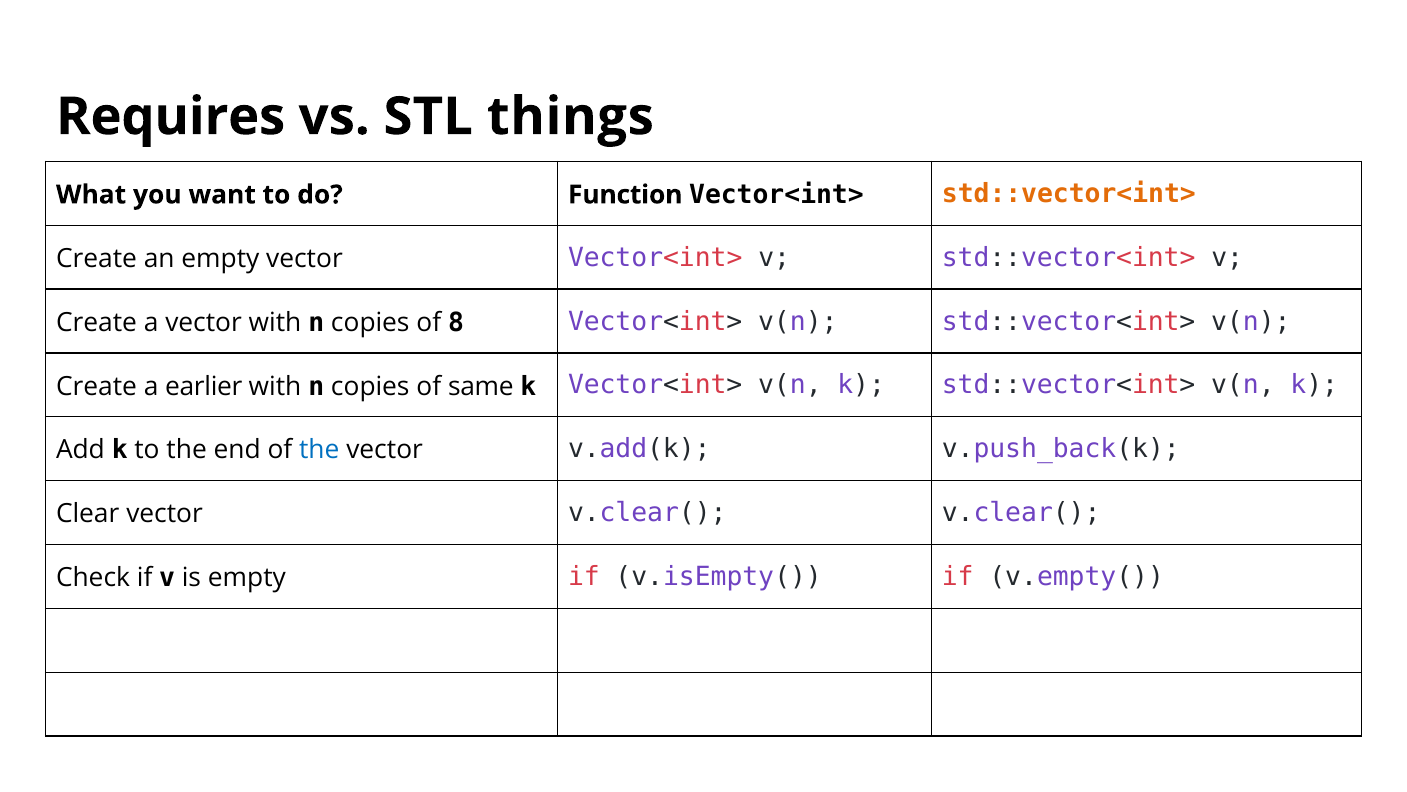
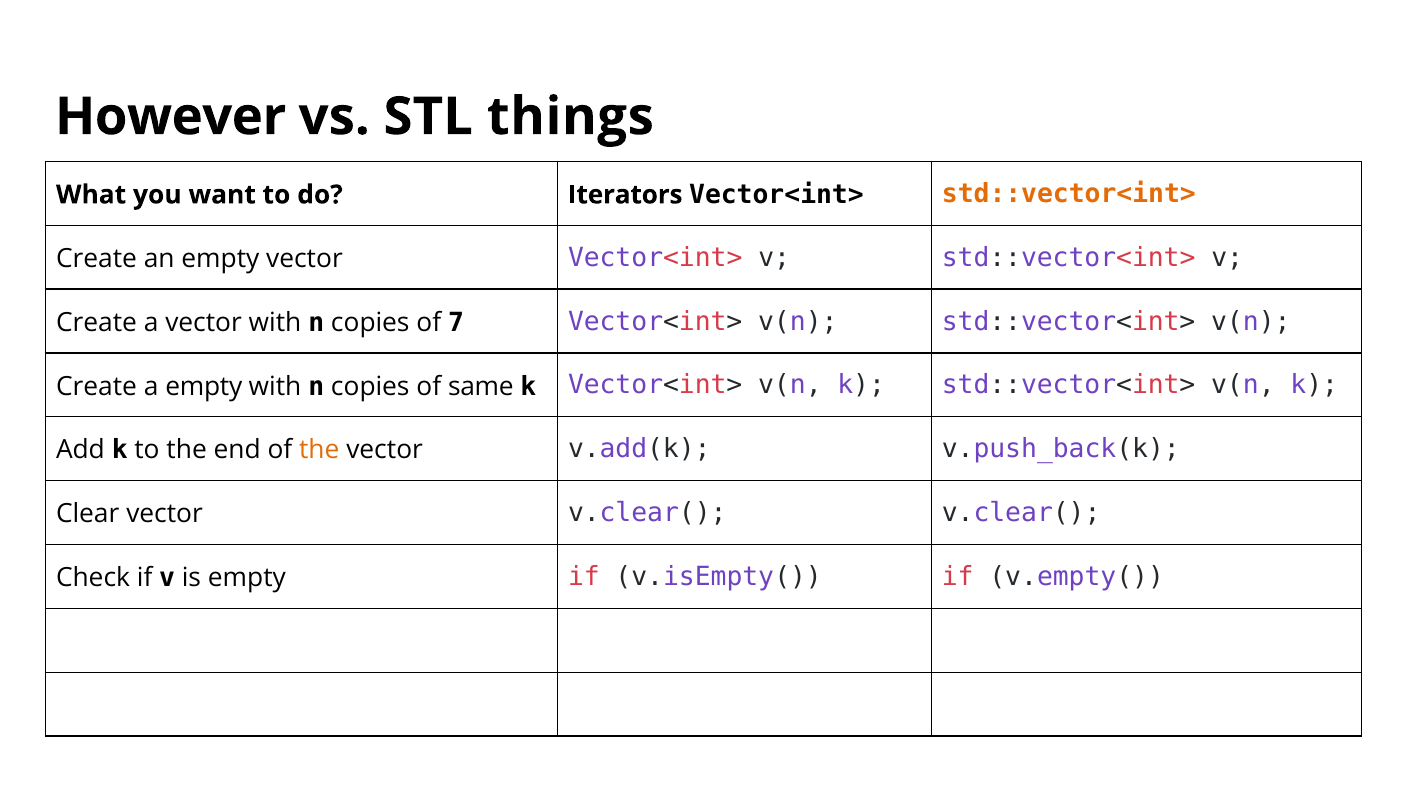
Requires: Requires -> However
Function: Function -> Iterators
8: 8 -> 7
a earlier: earlier -> empty
the at (319, 450) colour: blue -> orange
